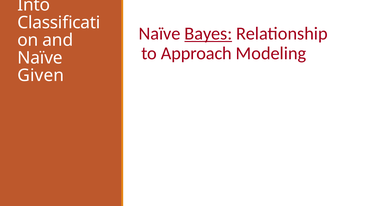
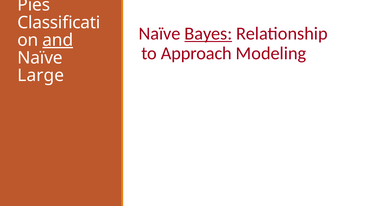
Into: Into -> Pies
and underline: none -> present
Given: Given -> Large
